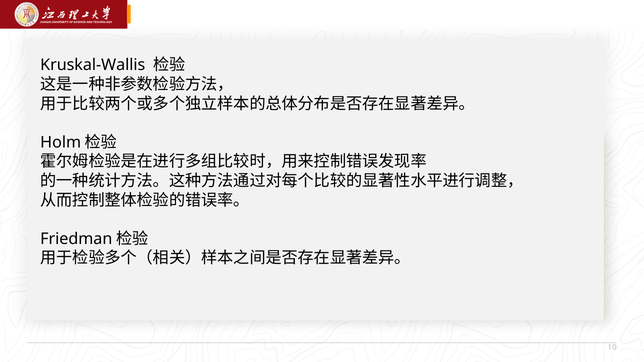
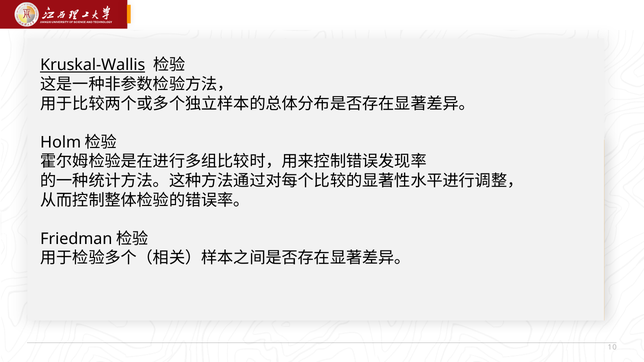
Kruskal-Wallis underline: none -> present
